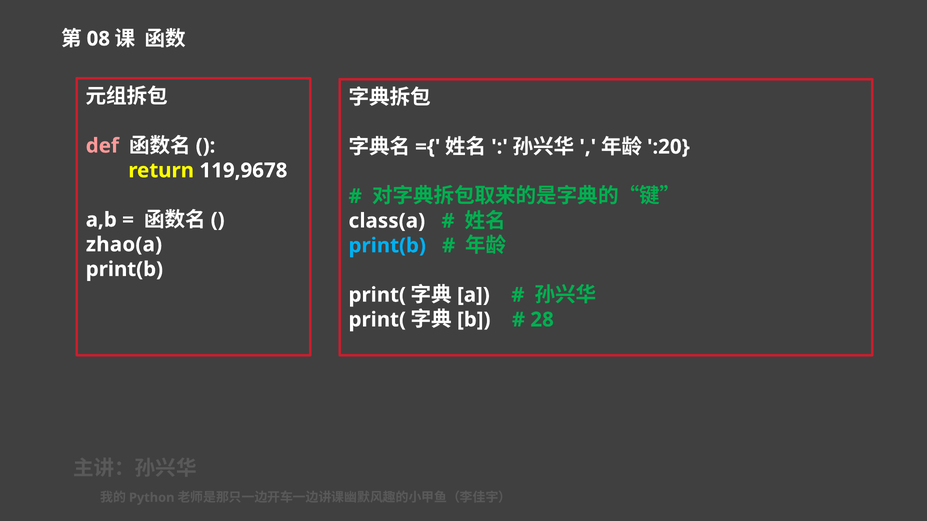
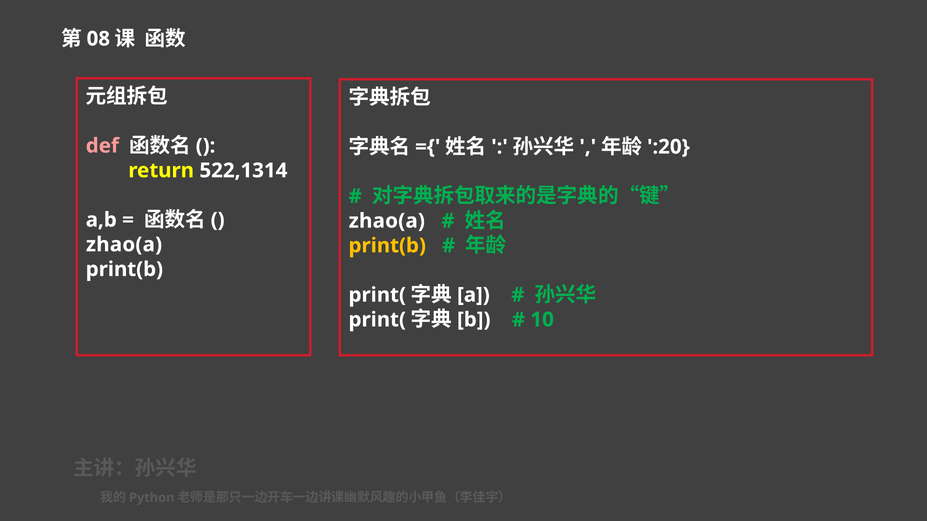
119,9678: 119,9678 -> 522,1314
class(a at (387, 221): class(a -> zhao(a
print(b at (387, 246) colour: light blue -> yellow
28: 28 -> 10
